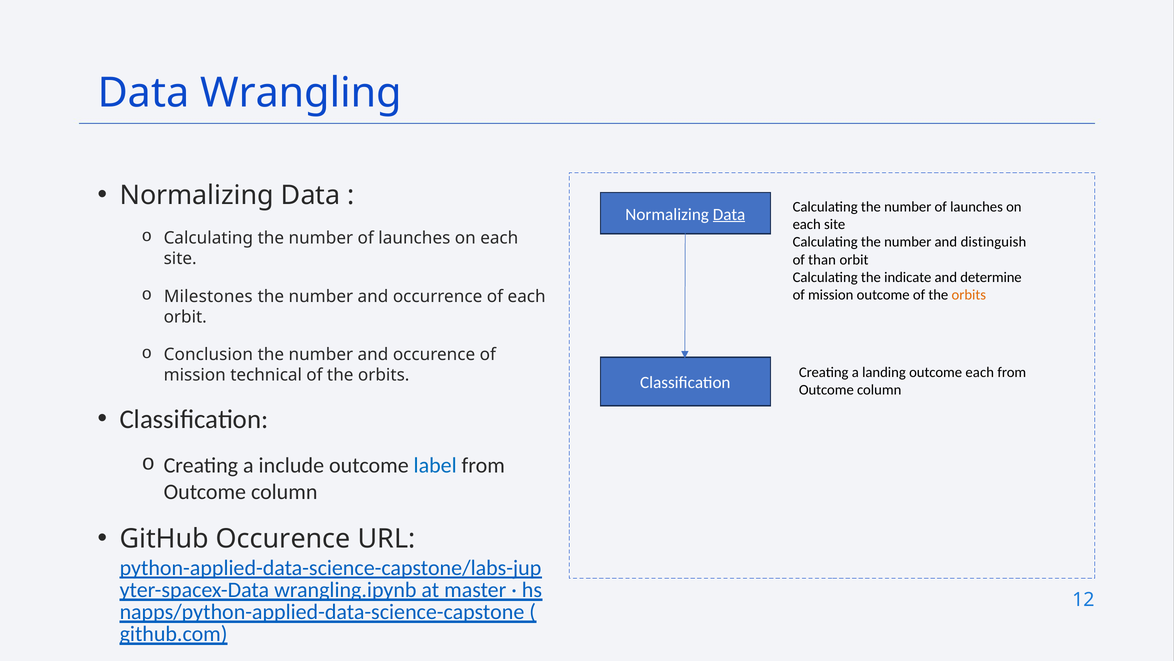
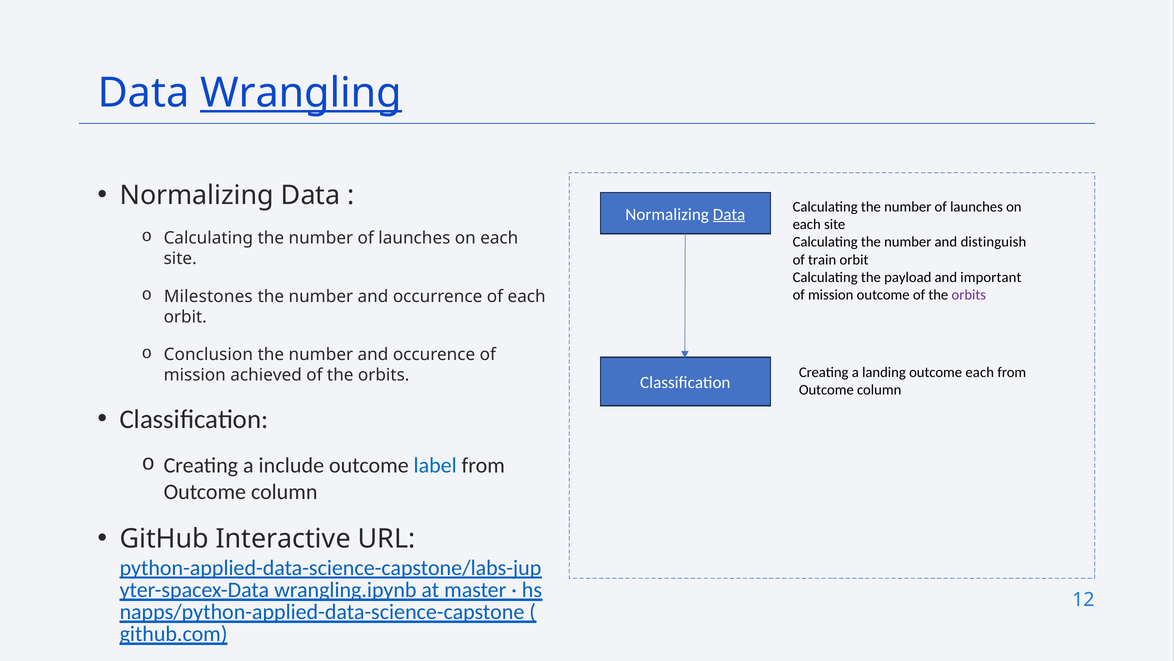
Wrangling underline: none -> present
than: than -> train
indicate: indicate -> payload
determine: determine -> important
orbits at (969, 295) colour: orange -> purple
technical: technical -> achieved
GitHub Occurence: Occurence -> Interactive
